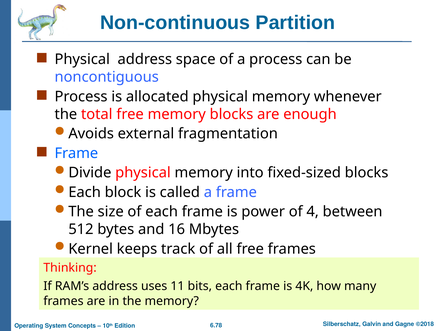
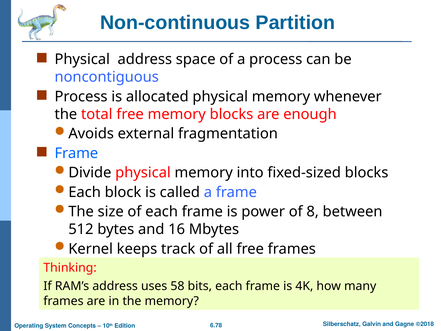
4: 4 -> 8
11: 11 -> 58
